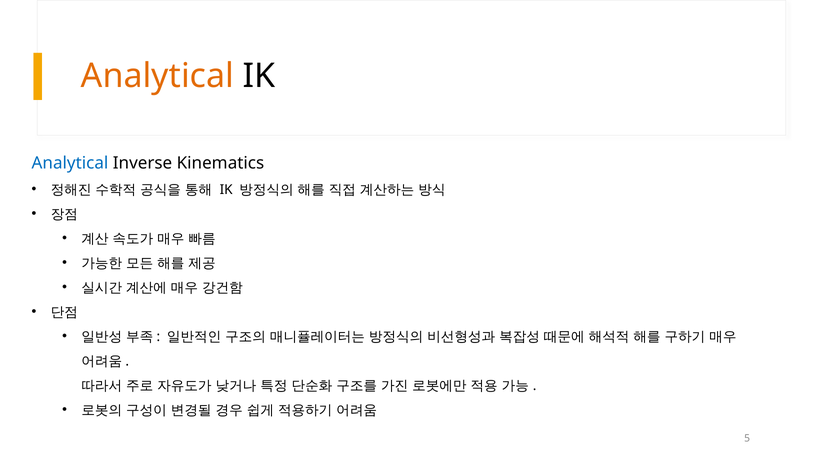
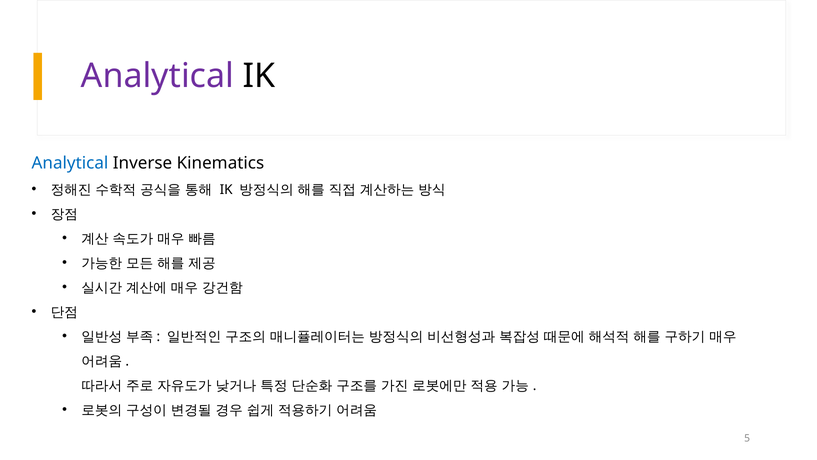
Analytical at (157, 76) colour: orange -> purple
